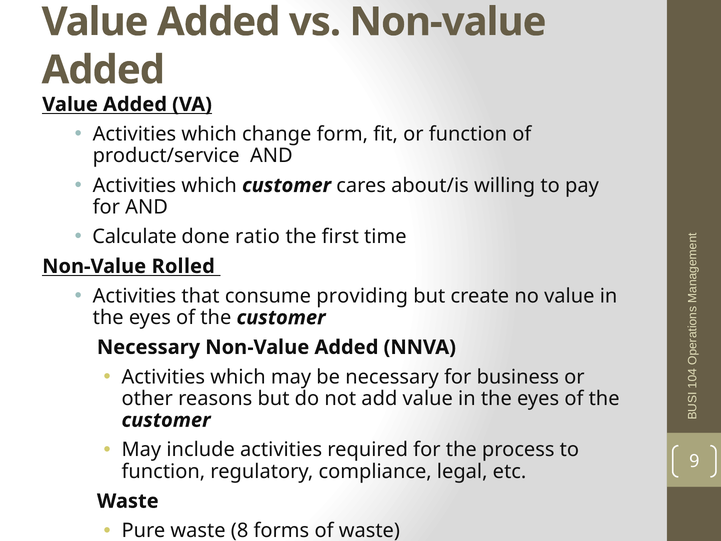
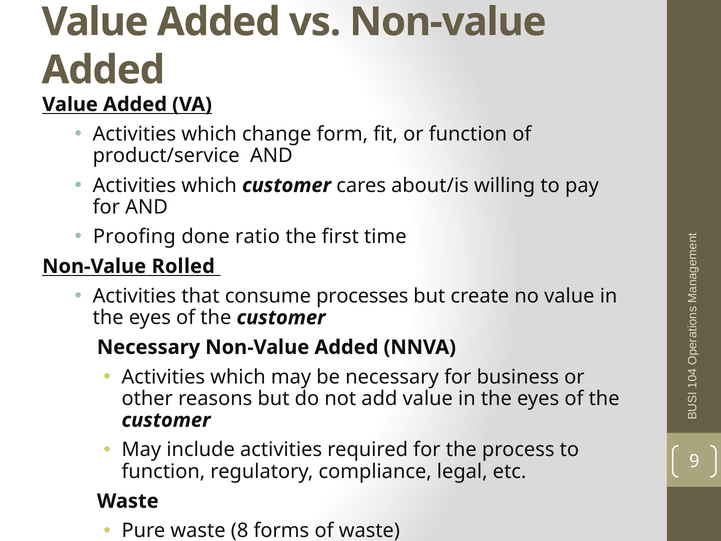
Calculate: Calculate -> Proofing
providing: providing -> processes
